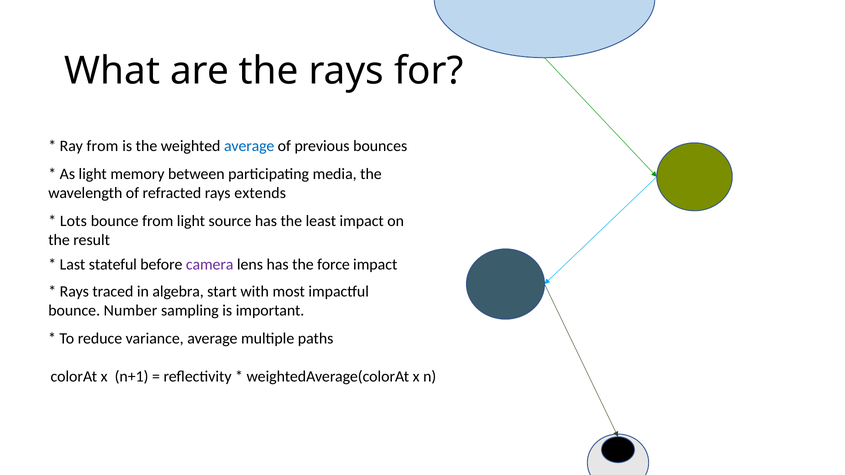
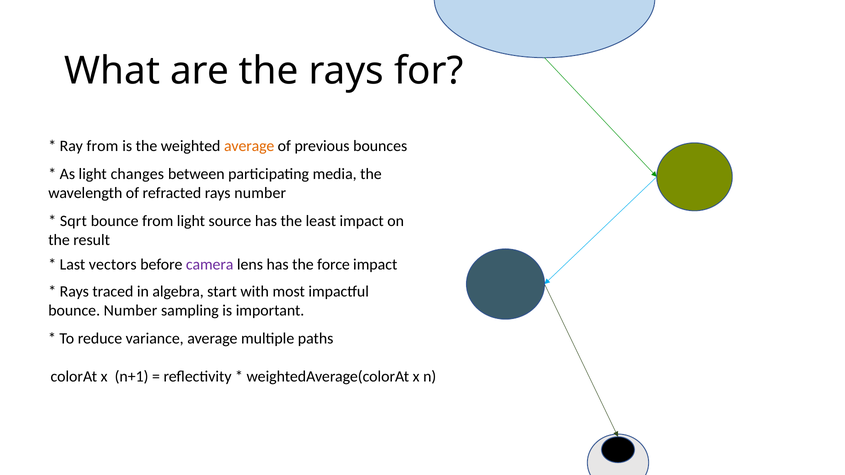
average at (249, 146) colour: blue -> orange
memory: memory -> changes
rays extends: extends -> number
Lots: Lots -> Sqrt
stateful: stateful -> vectors
